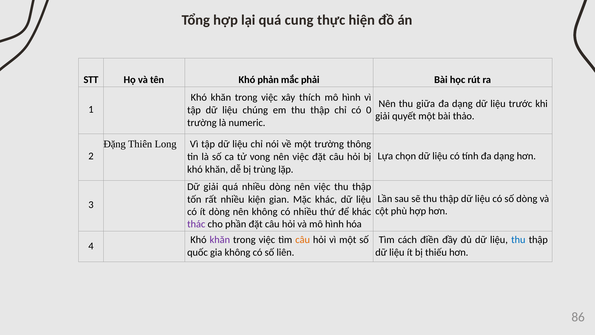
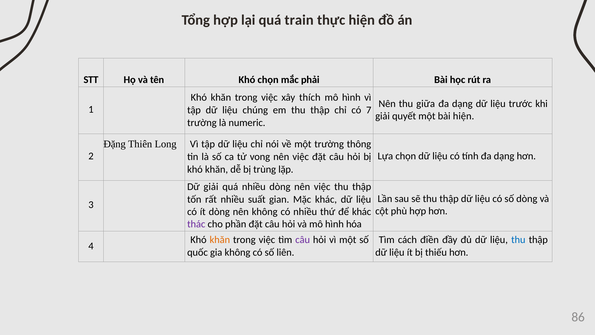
cung: cung -> train
Khó phản: phản -> chọn
0: 0 -> 7
bài thảo: thảo -> hiện
kiện: kiện -> suất
khăn at (220, 240) colour: purple -> orange
câu at (303, 240) colour: orange -> purple
